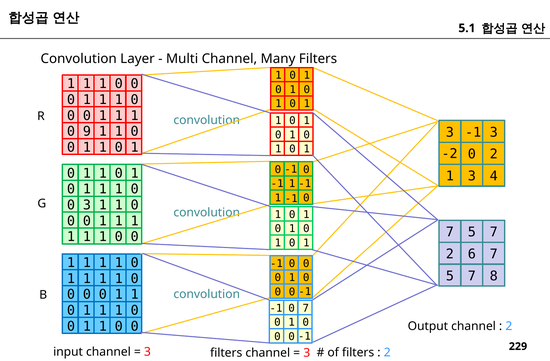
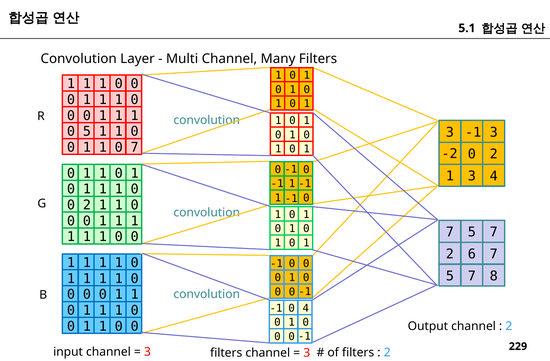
0 9: 9 -> 5
1 at (135, 148): 1 -> 7
3 at (87, 205): 3 -> 2
0 7: 7 -> 4
